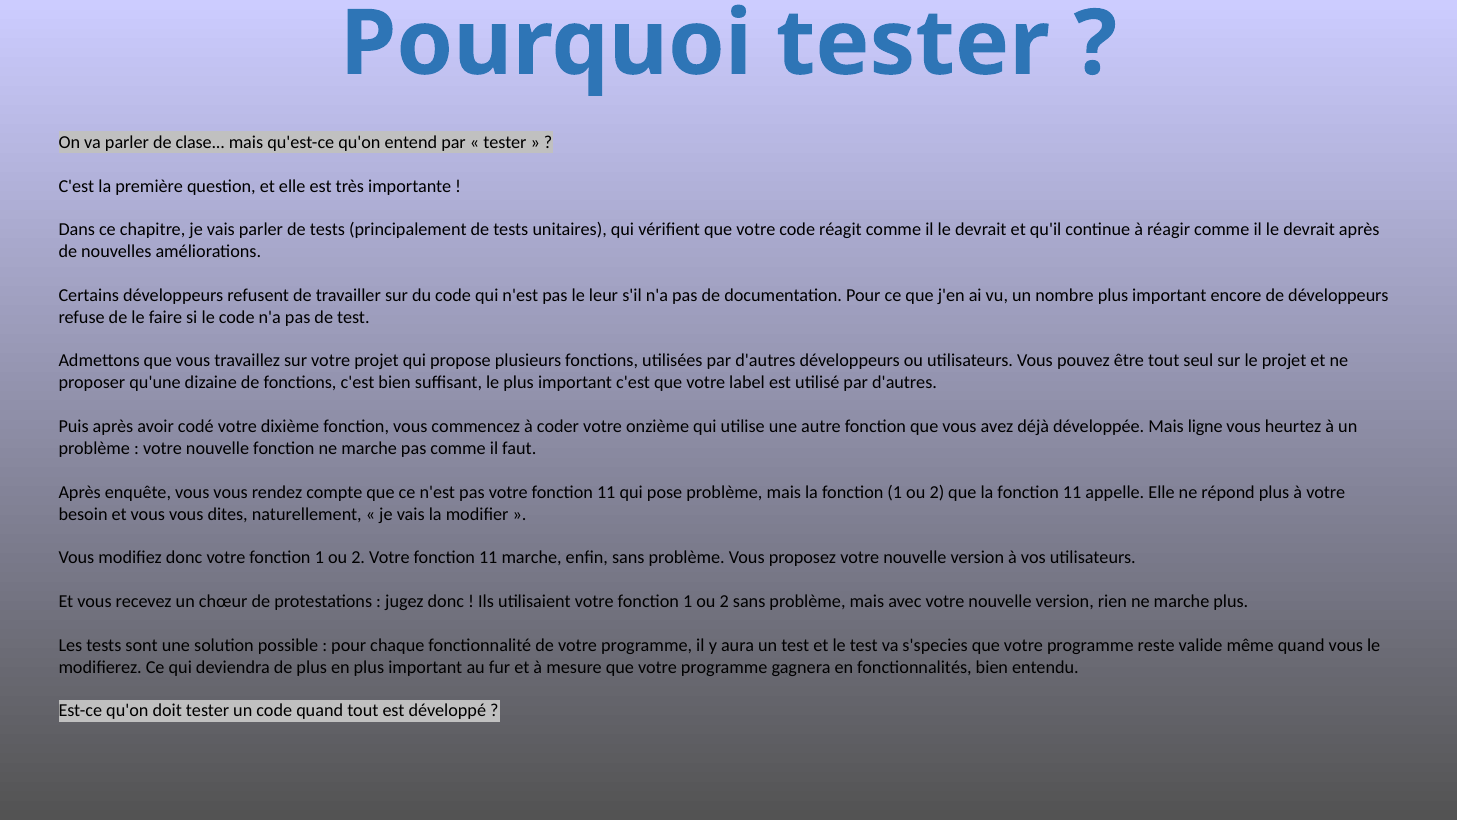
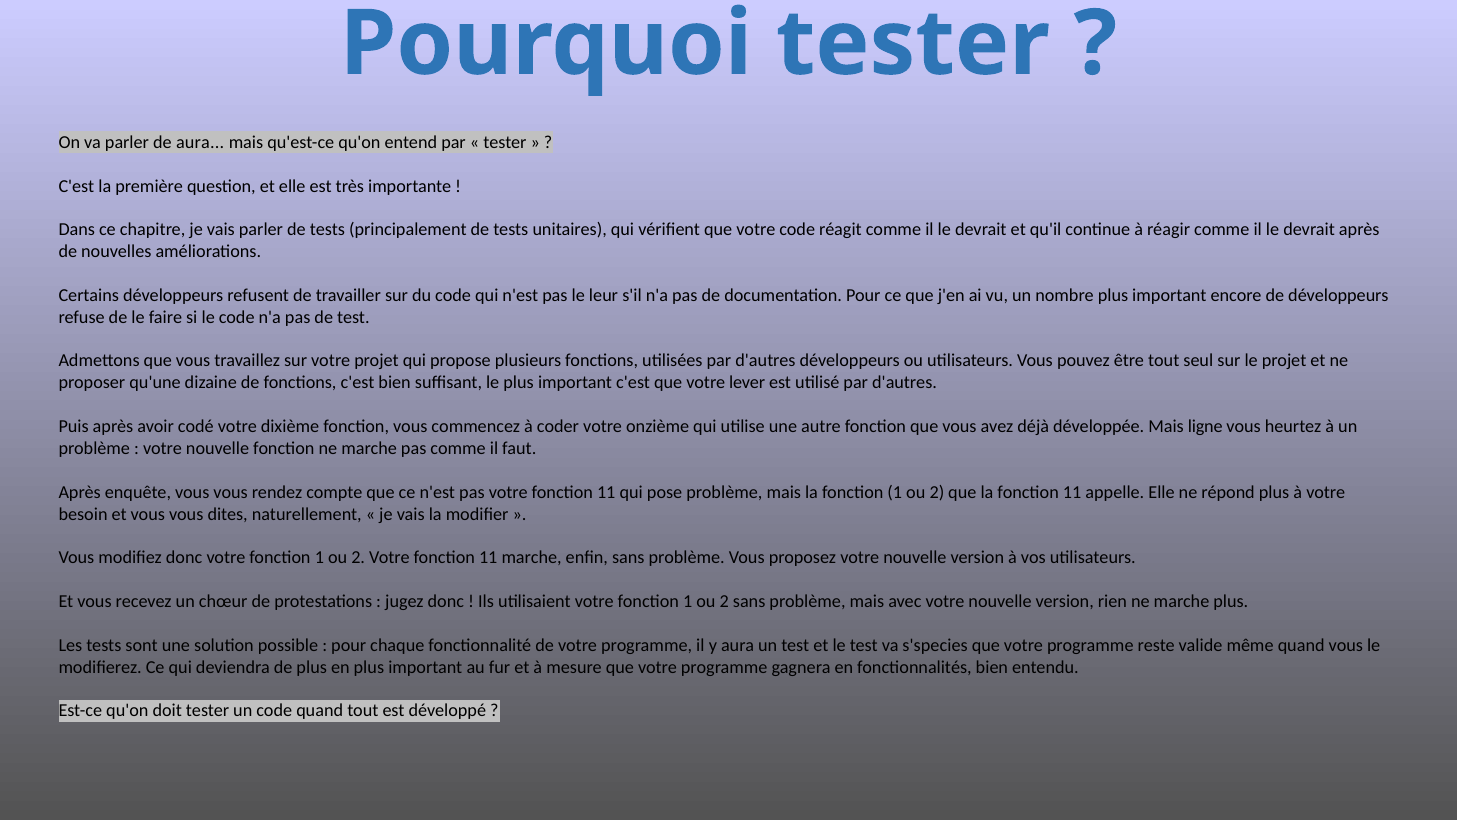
de clase: clase -> aura
label: label -> lever
